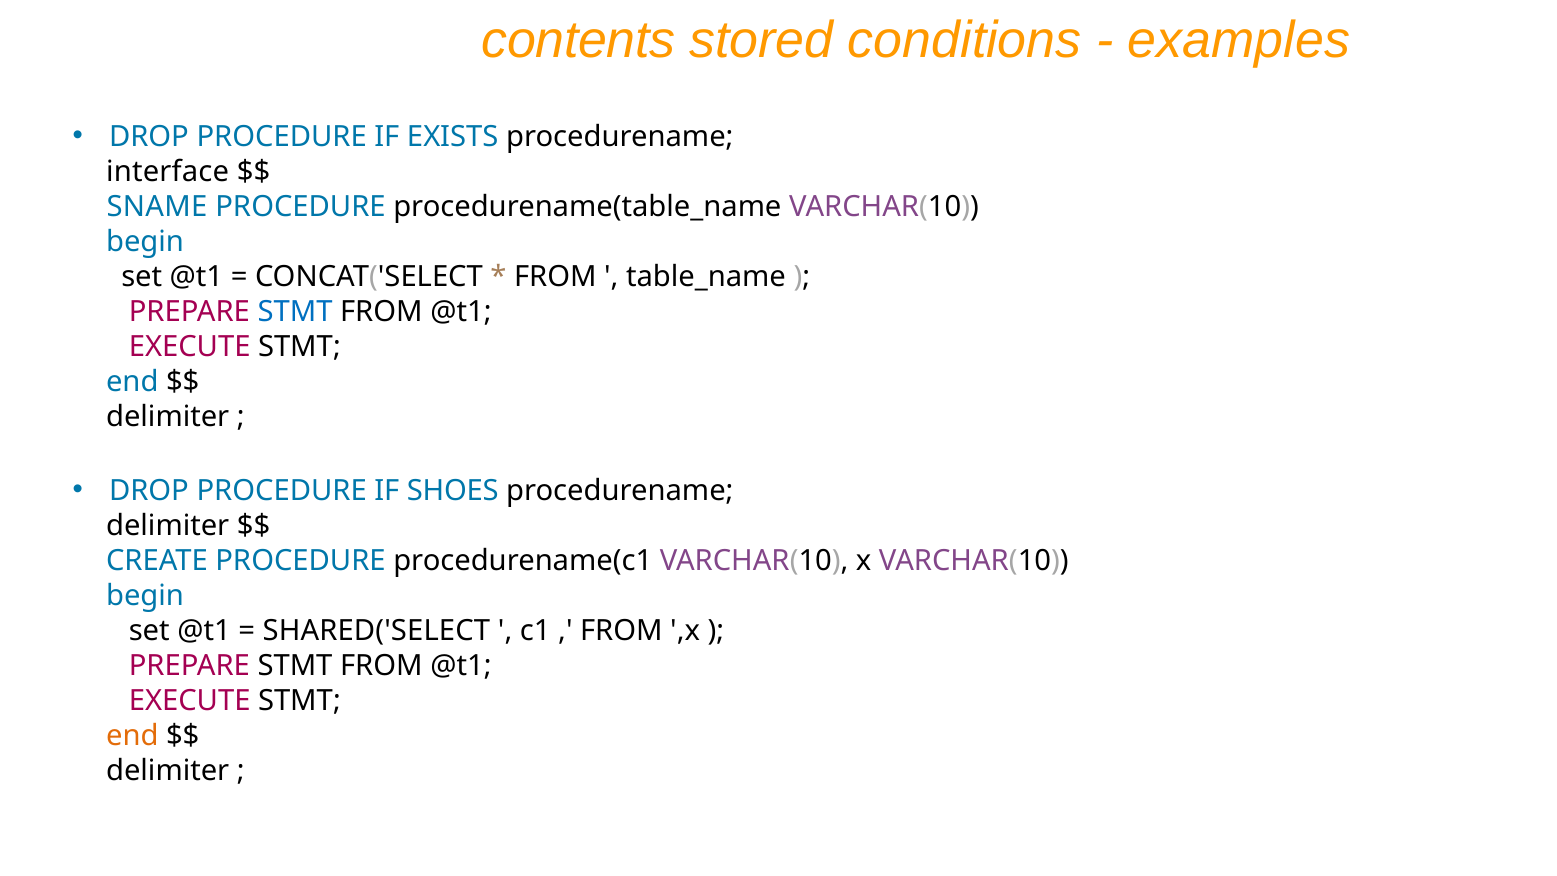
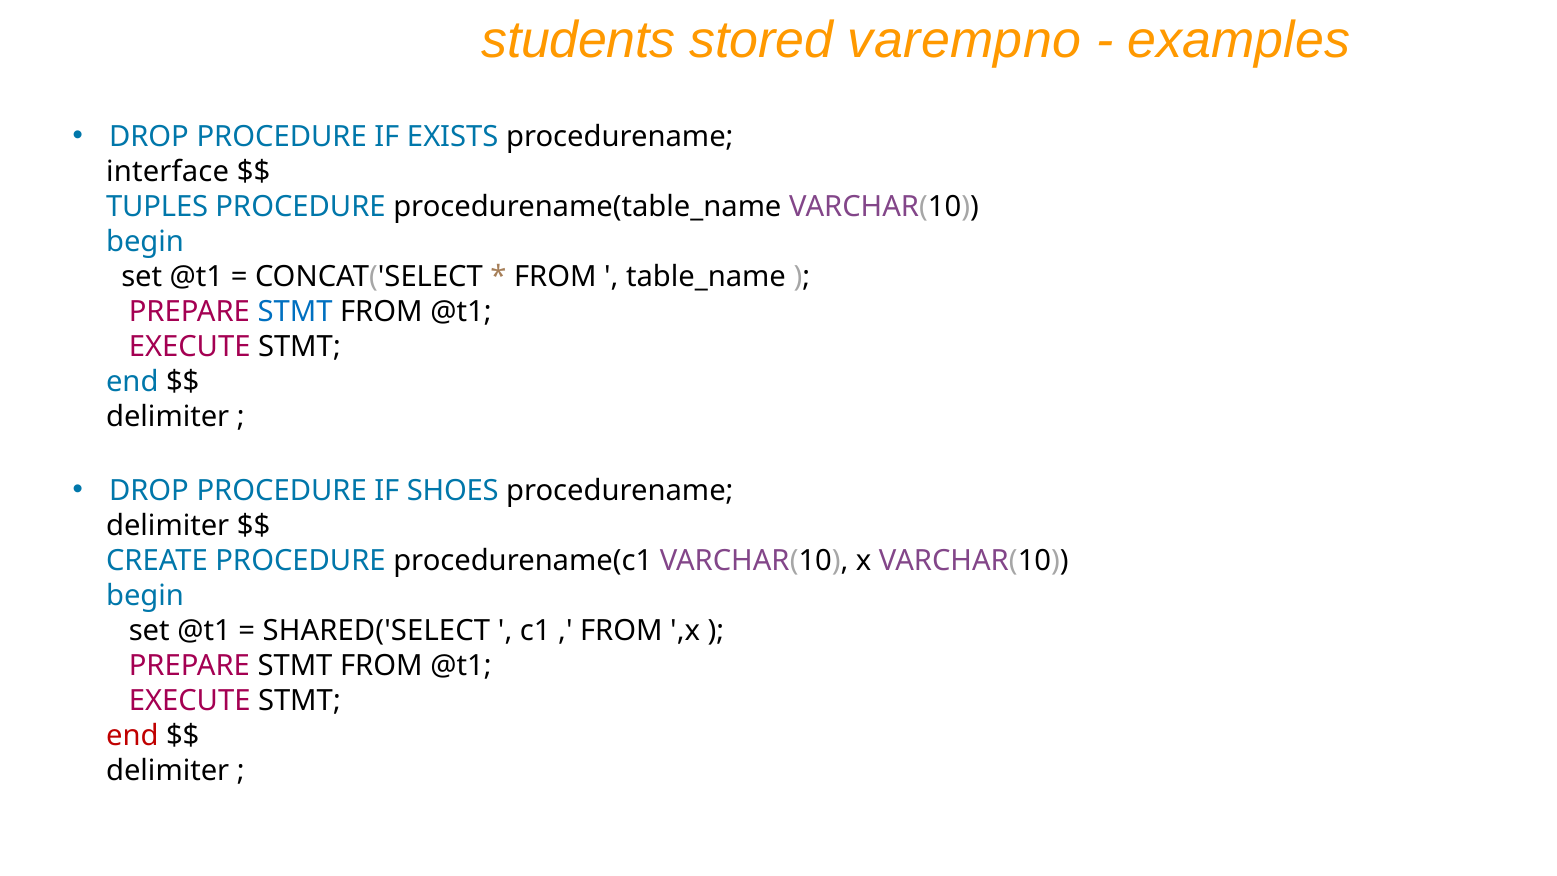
contents: contents -> students
conditions: conditions -> varempno
SNAME: SNAME -> TUPLES
end at (132, 736) colour: orange -> red
